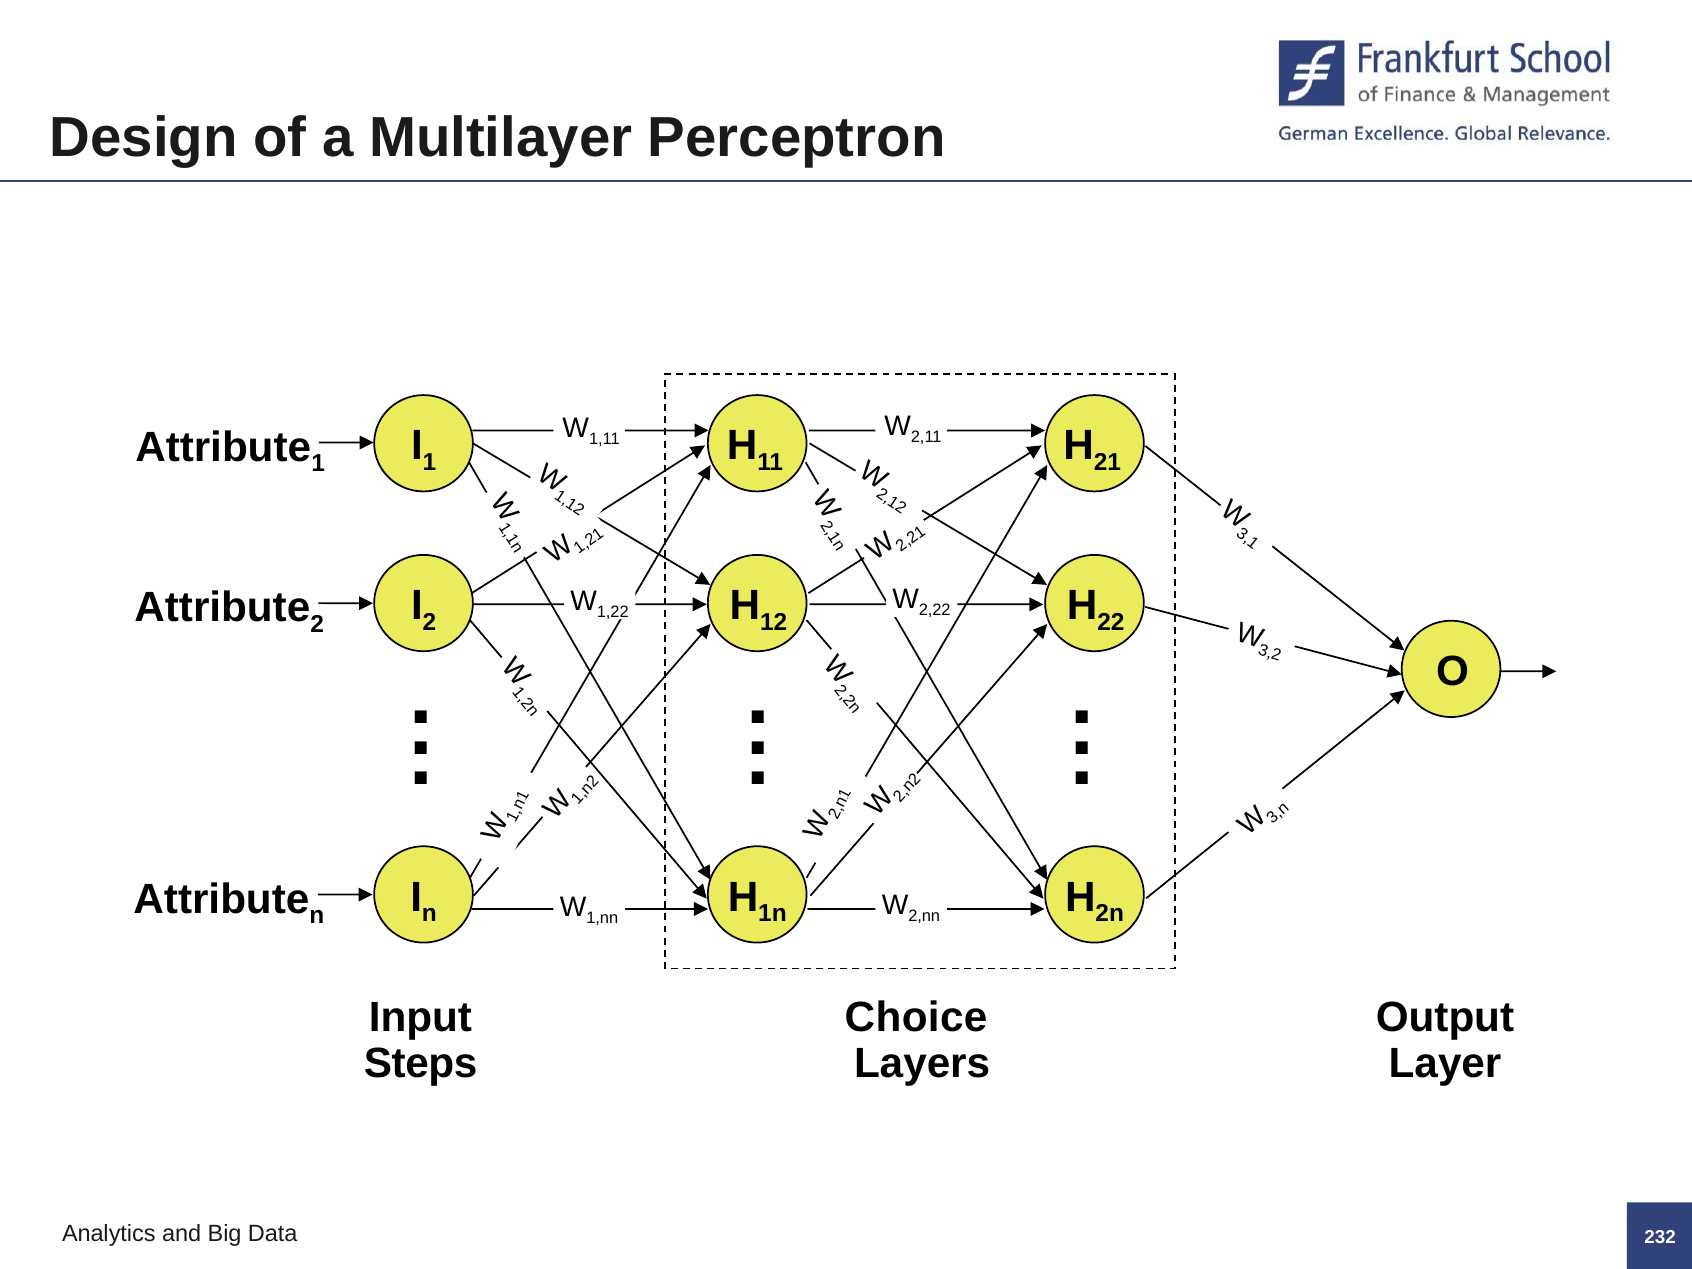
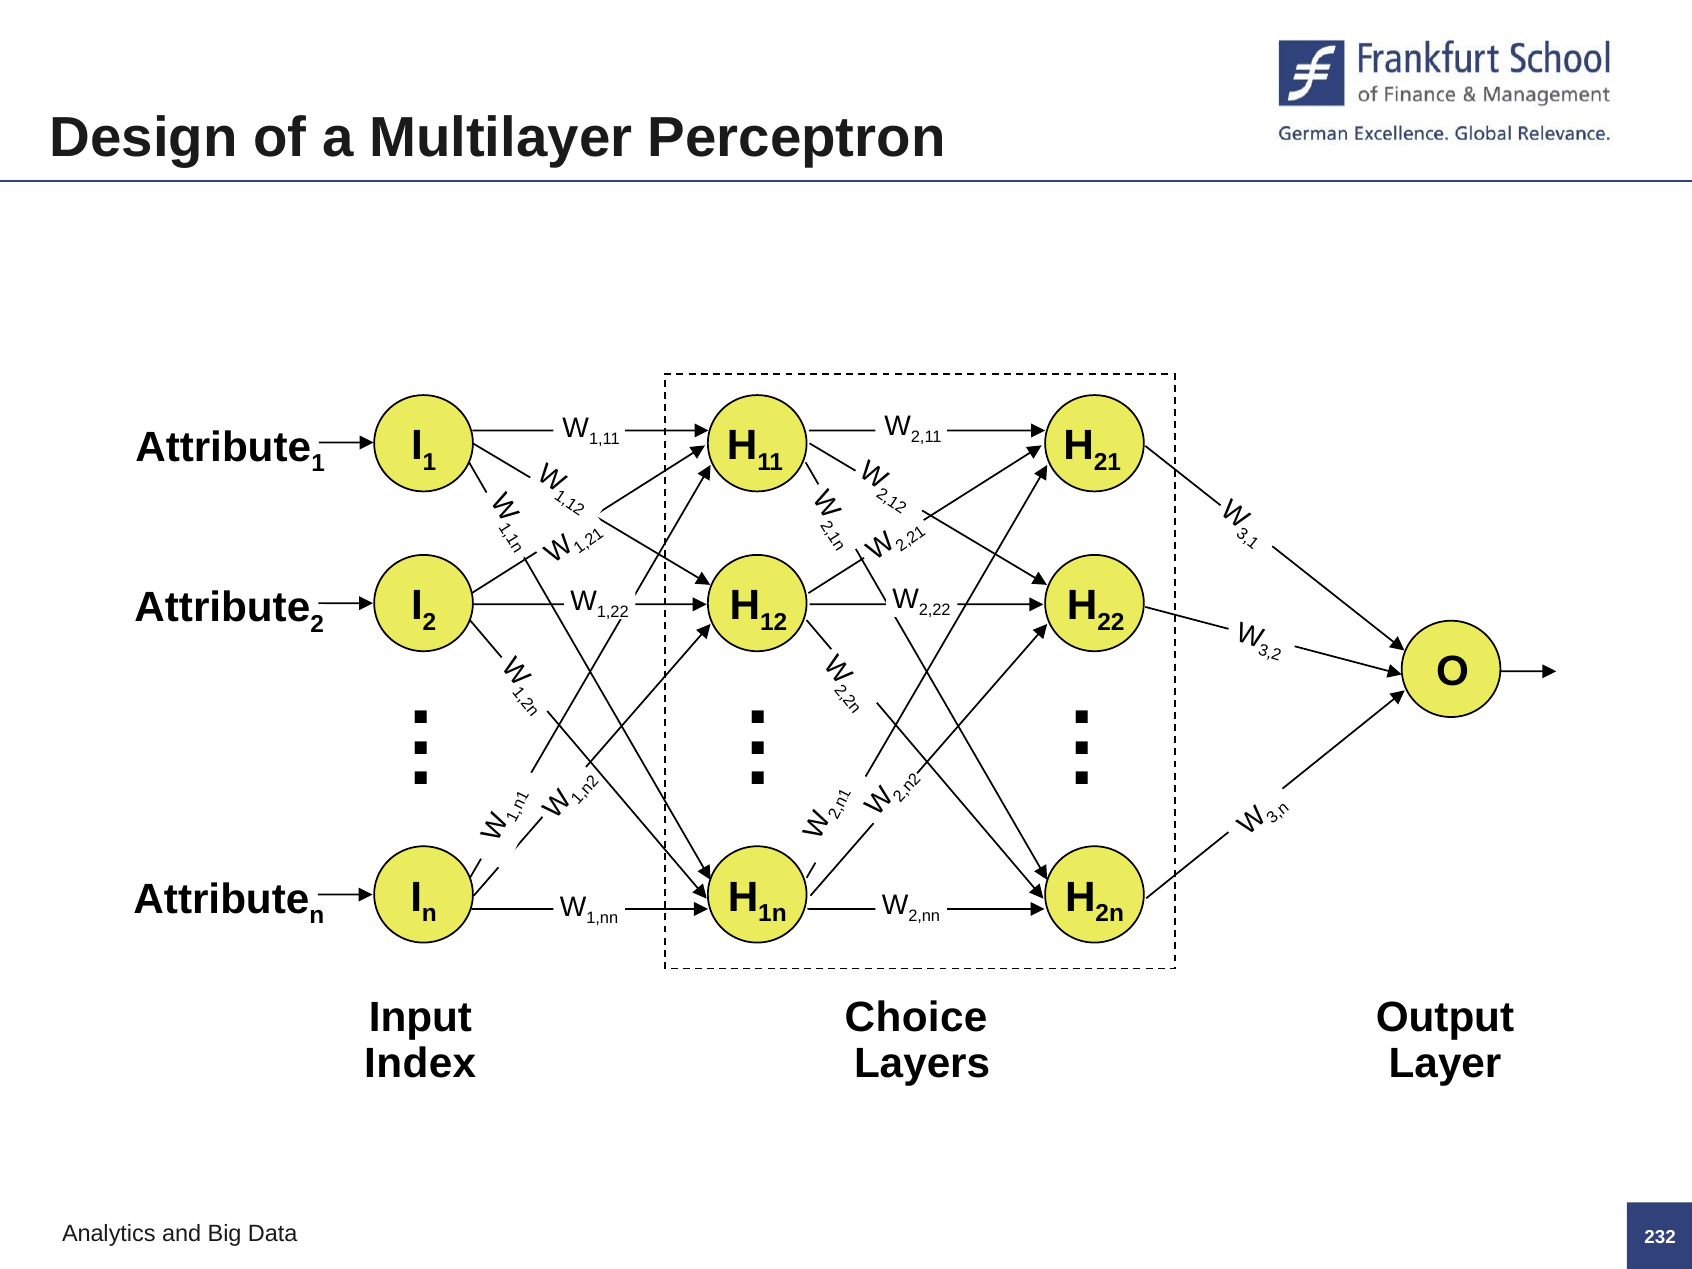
Steps: Steps -> Index
